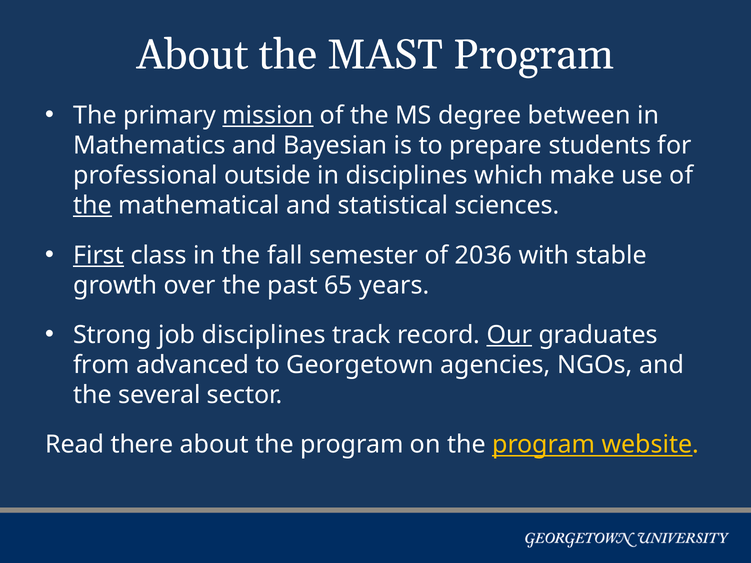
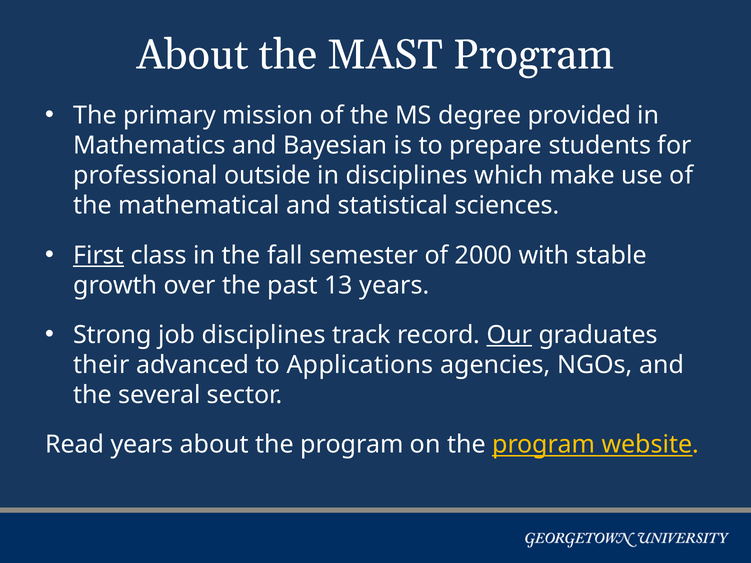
mission underline: present -> none
between: between -> provided
the at (93, 206) underline: present -> none
2036: 2036 -> 2000
65: 65 -> 13
from: from -> their
Georgetown: Georgetown -> Applications
Read there: there -> years
